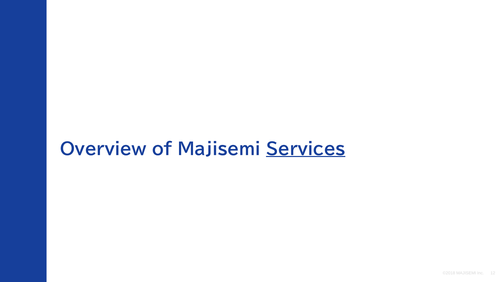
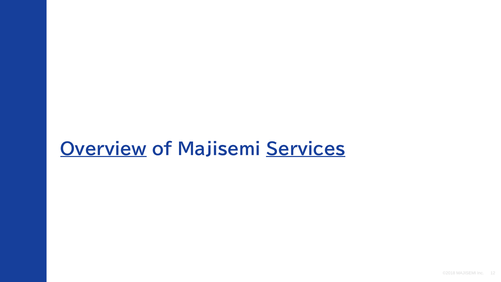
Overview underline: none -> present
